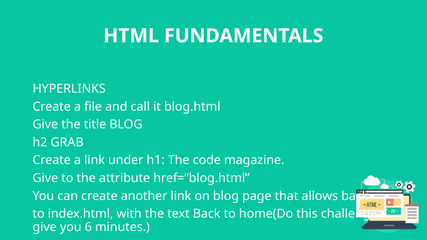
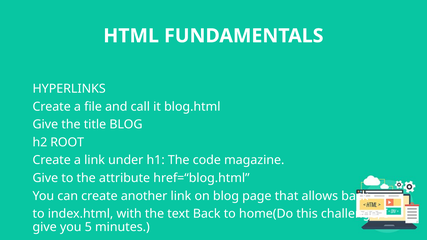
GRAB: GRAB -> ROOT
6: 6 -> 5
